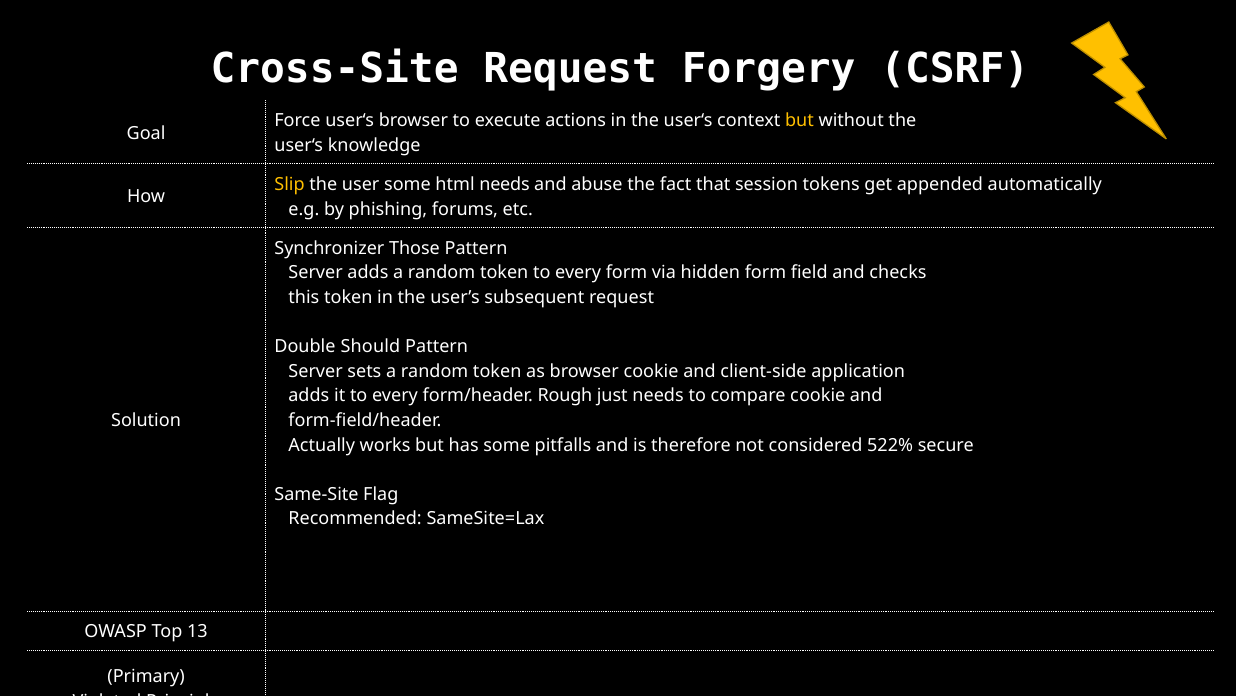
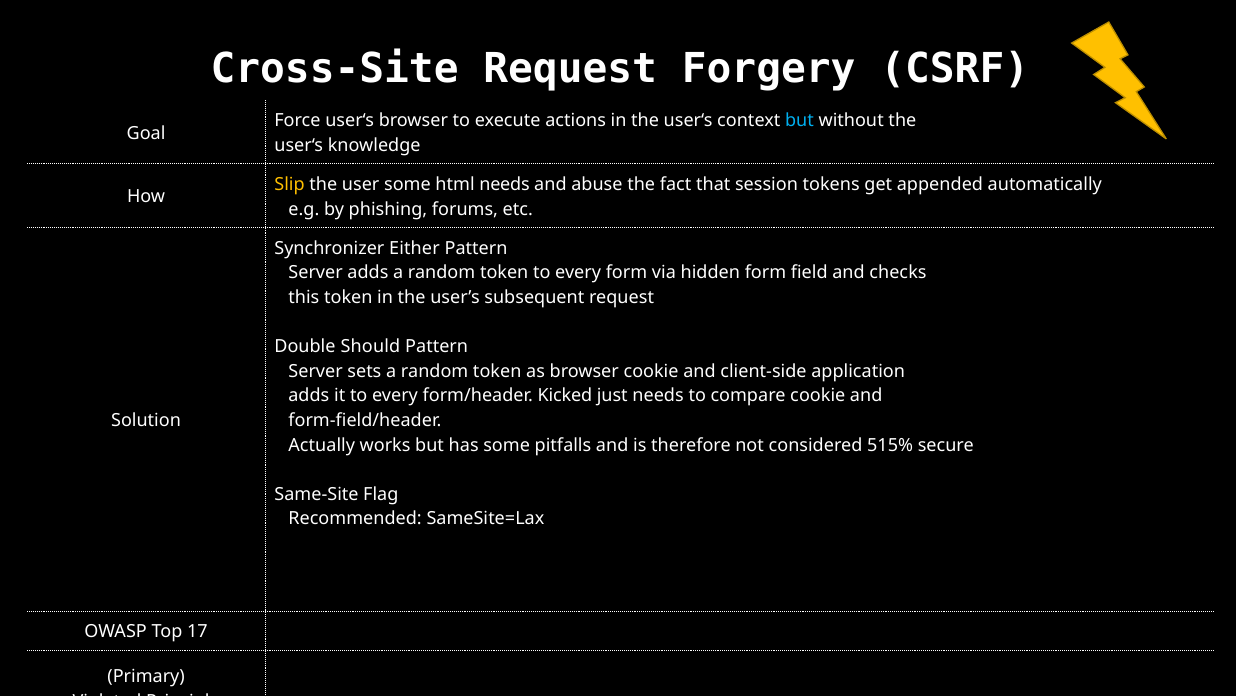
but at (799, 121) colour: yellow -> light blue
Those: Those -> Either
Rough: Rough -> Kicked
522%: 522% -> 515%
13: 13 -> 17
